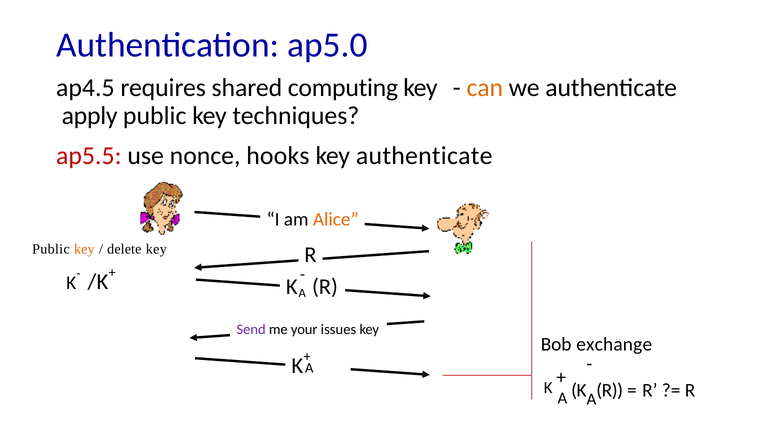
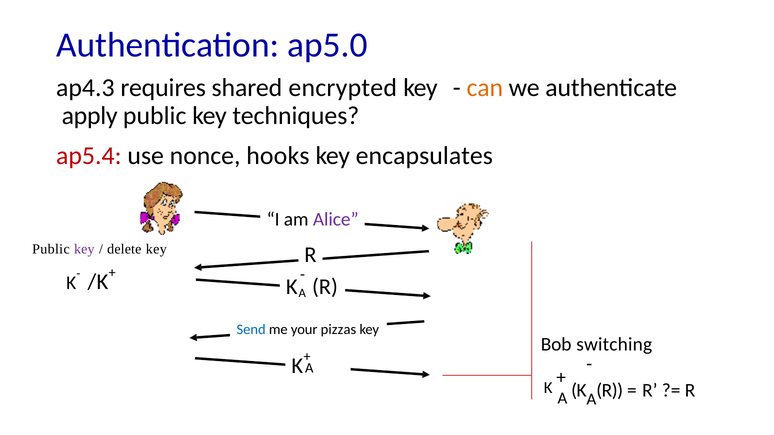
ap4.5: ap4.5 -> ap4.3
computing: computing -> encrypted
ap5.5: ap5.5 -> ap5.4
key authenticate: authenticate -> encapsulates
Alice colour: orange -> purple
key at (84, 249) colour: orange -> purple
Send colour: purple -> blue
issues: issues -> pizzas
exchange: exchange -> switching
